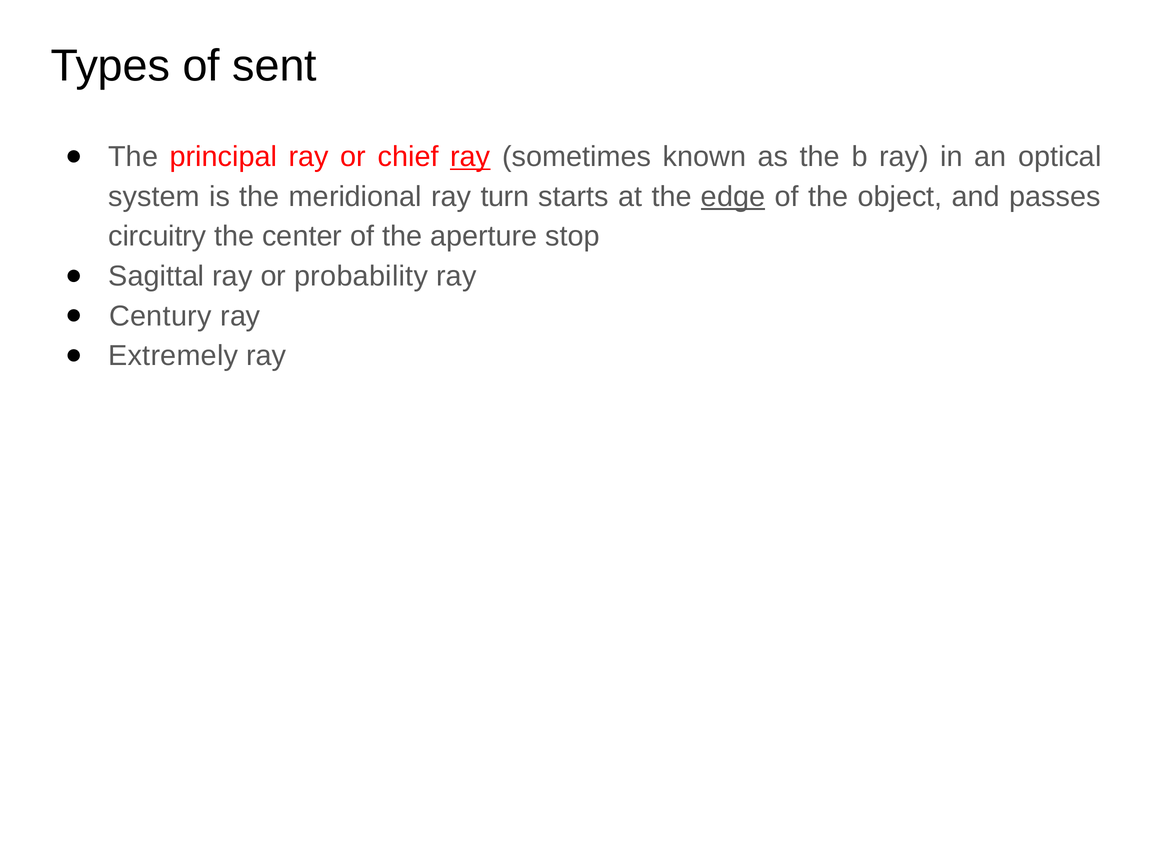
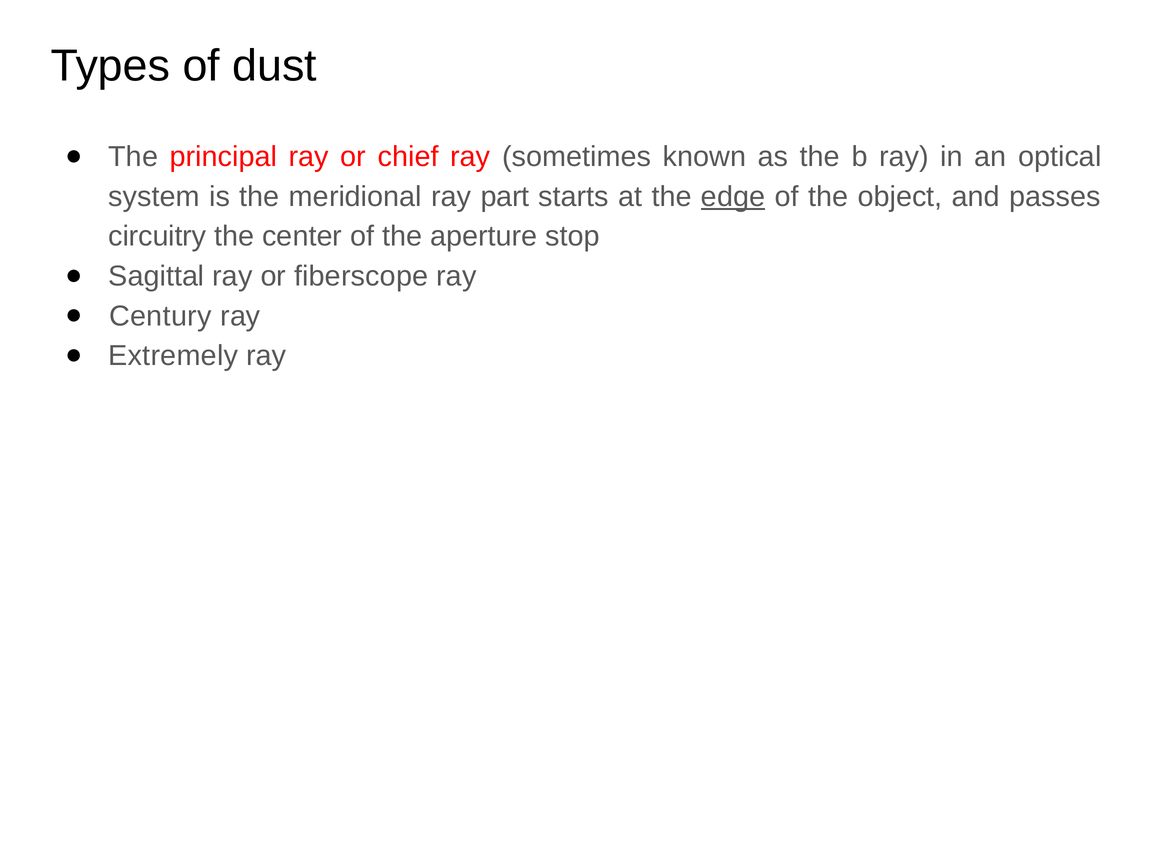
sent: sent -> dust
ray at (470, 157) underline: present -> none
turn: turn -> part
probability: probability -> fiberscope
